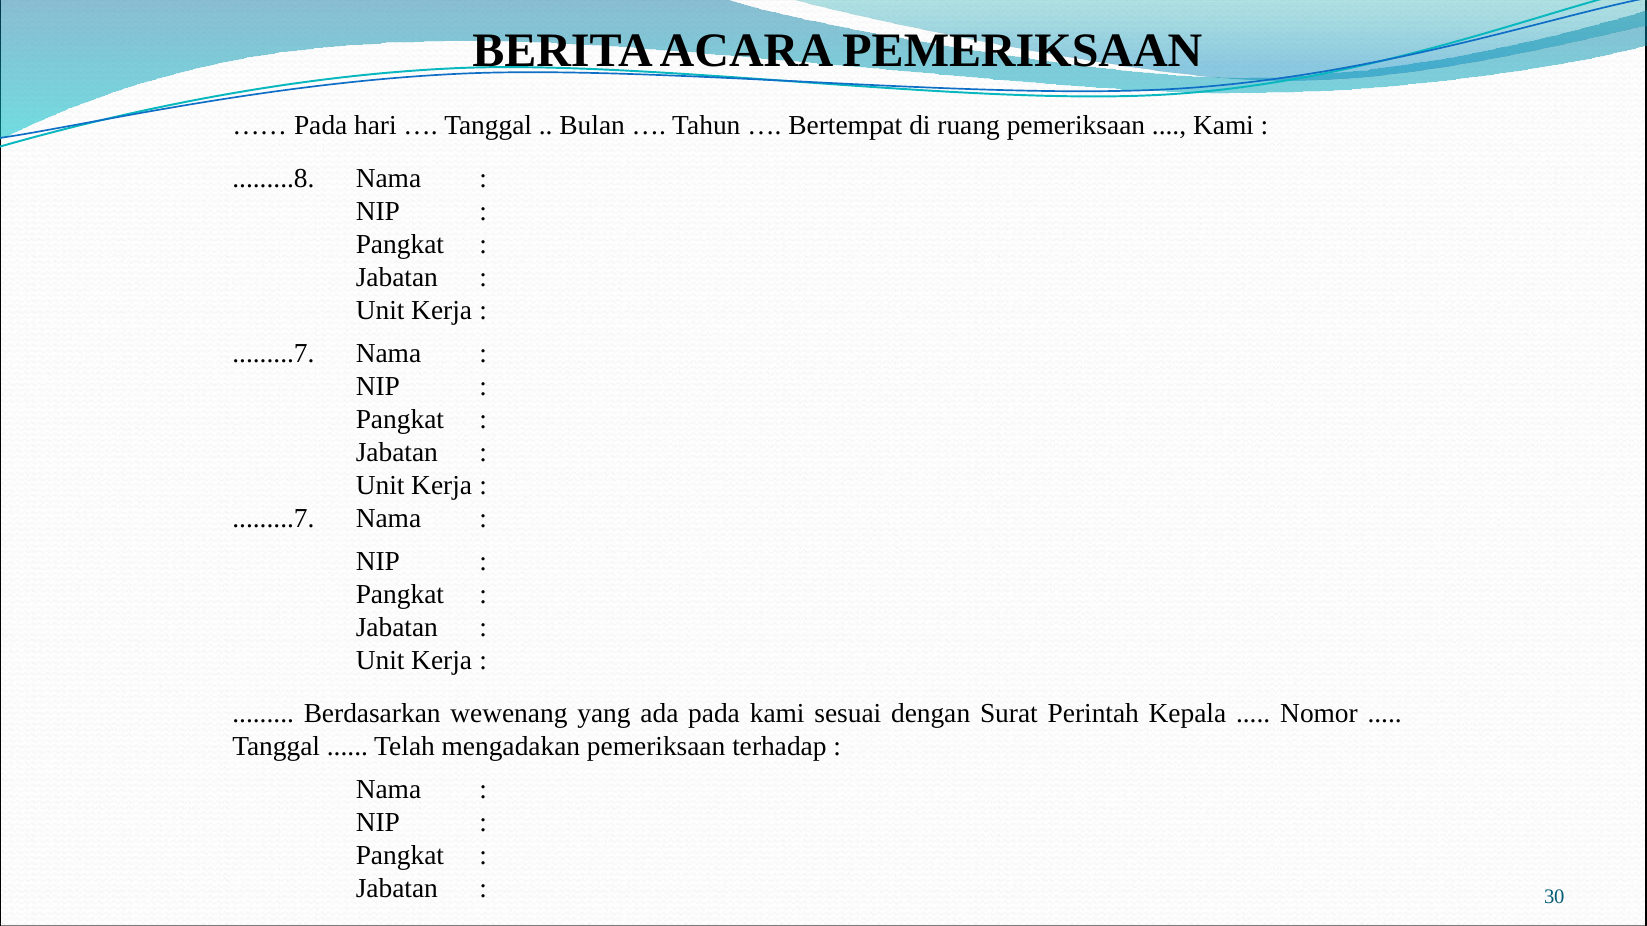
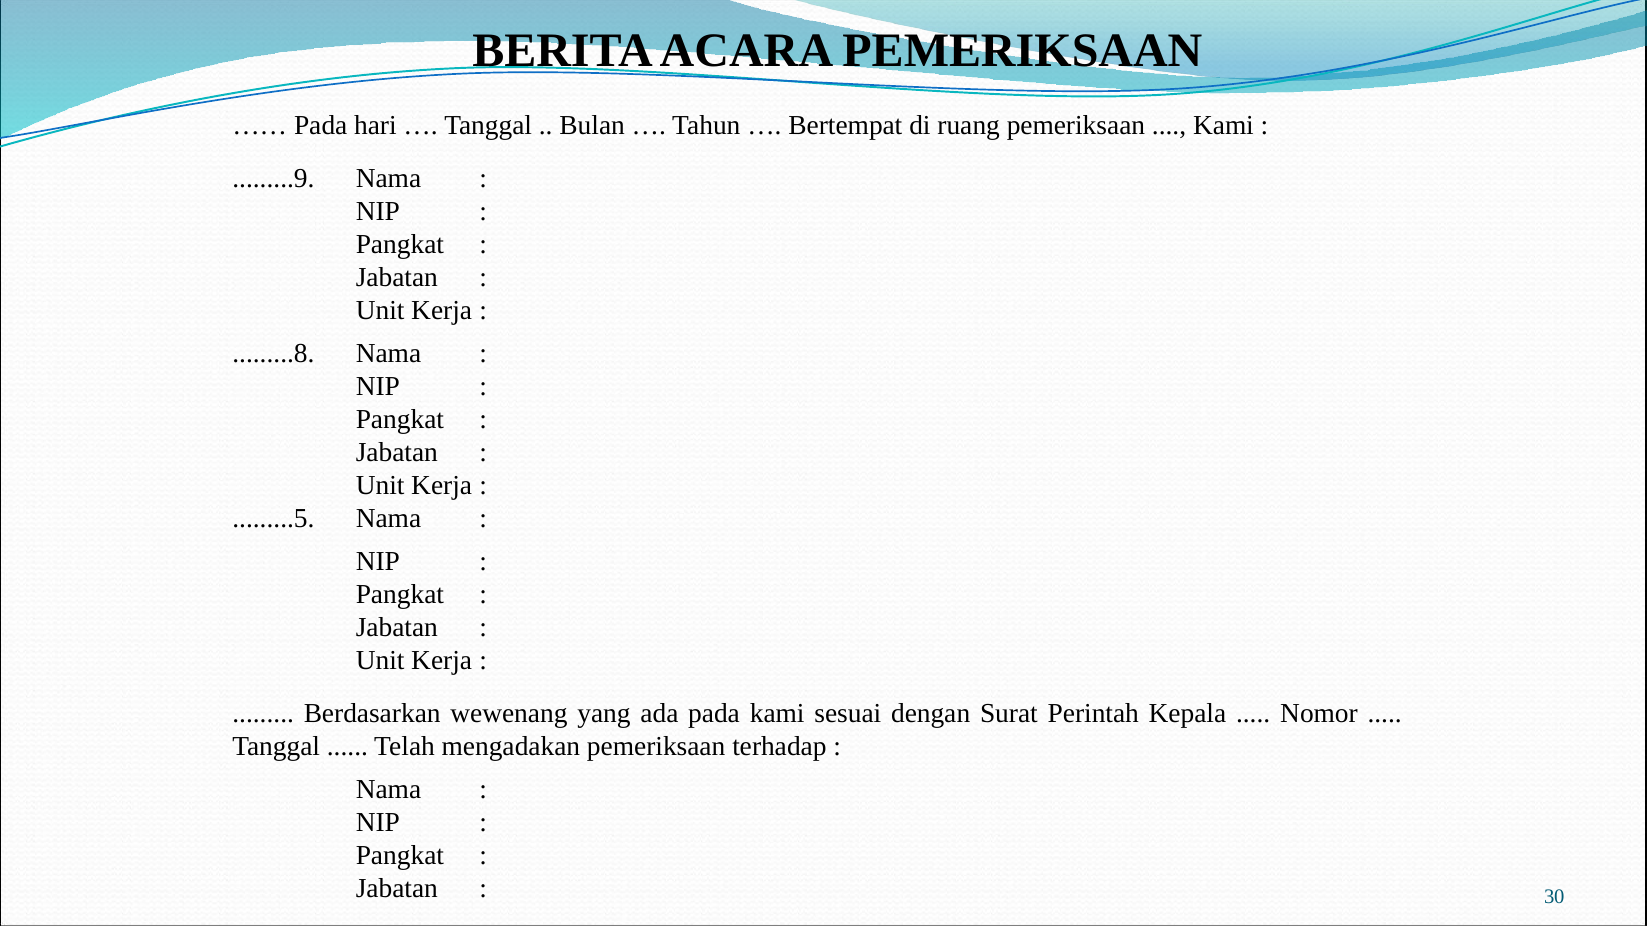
.........8: .........8 -> .........9
.........7 at (273, 354): .........7 -> .........8
.........7 at (273, 518): .........7 -> .........5
